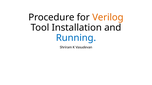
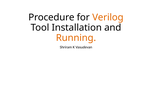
Running colour: blue -> orange
